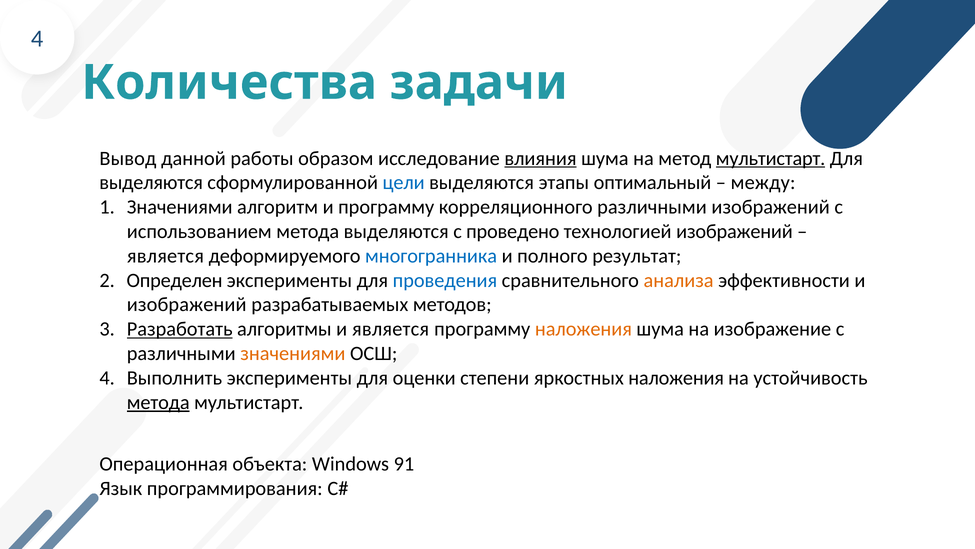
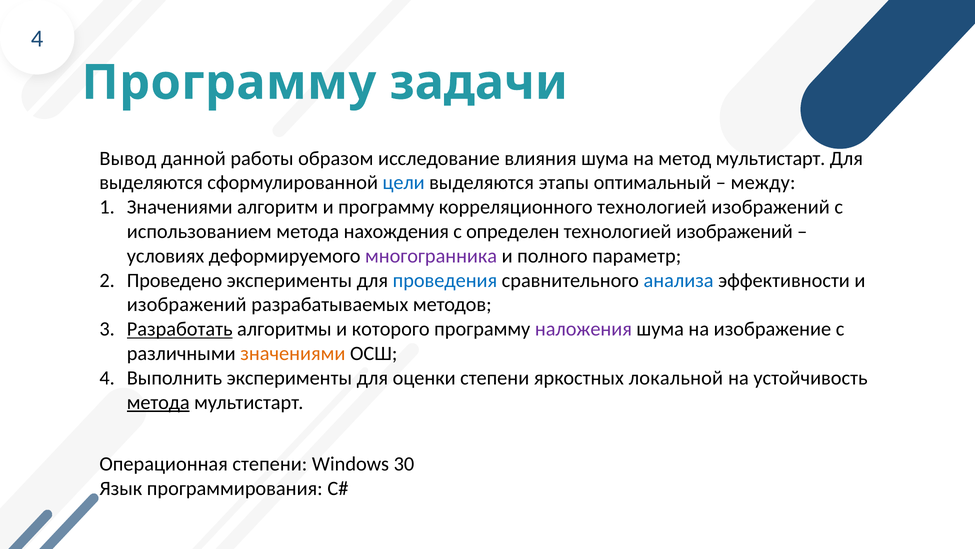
Количества at (229, 83): Количества -> Программу
влияния underline: present -> none
мультистарт at (771, 158) underline: present -> none
корреляционного различными: различными -> технологией
метода выделяются: выделяются -> нахождения
проведено: проведено -> определен
является at (165, 256): является -> условиях
многогранника colour: blue -> purple
результат: результат -> параметр
Определен: Определен -> Проведено
анализа colour: orange -> blue
и является: является -> которого
наложения at (583, 329) colour: orange -> purple
яркостных наложения: наложения -> локальной
Операционная объекта: объекта -> степени
91: 91 -> 30
